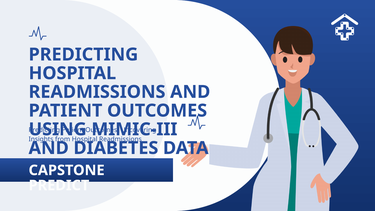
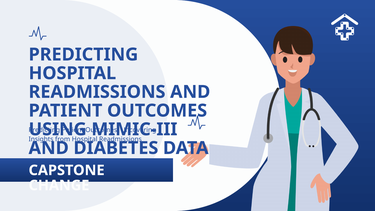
PREDICT: PREDICT -> CHANGE
